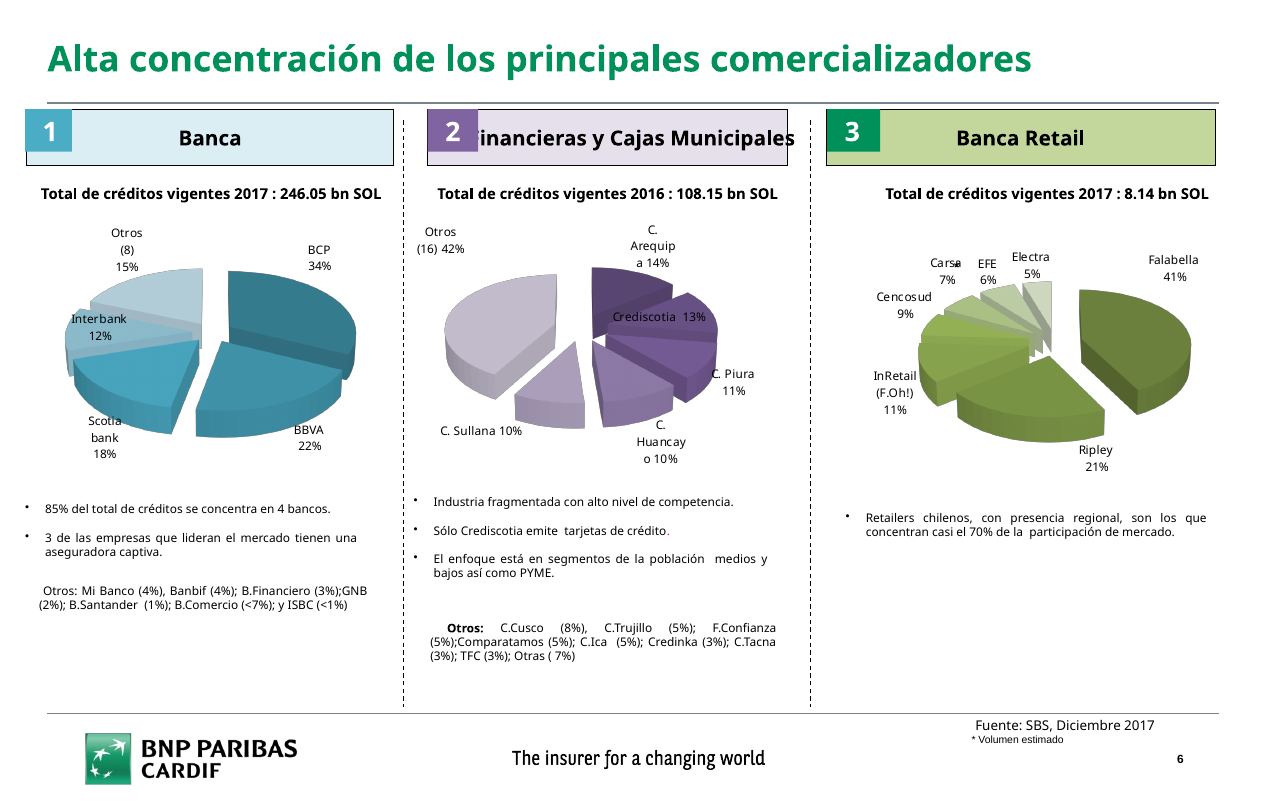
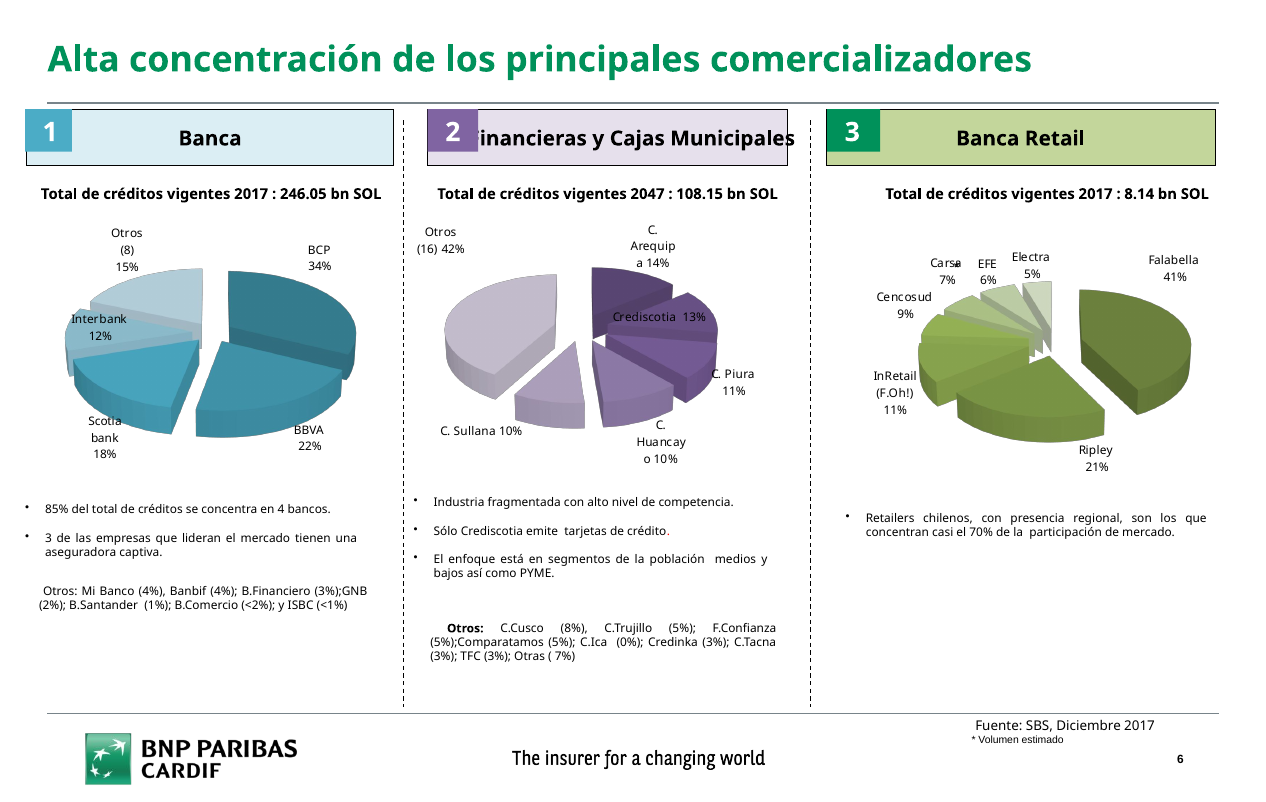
2016: 2016 -> 2047
<7%: <7% -> <2%
C.Ica 5%: 5% -> 0%
